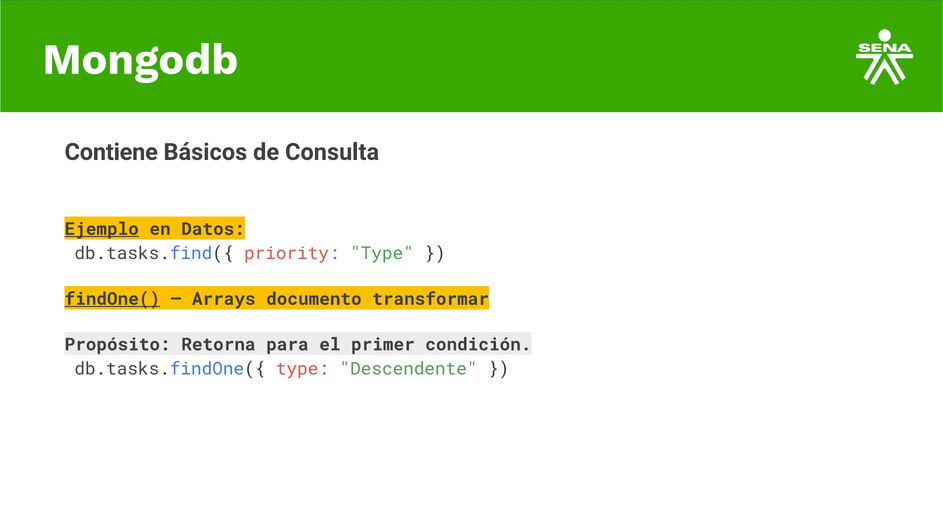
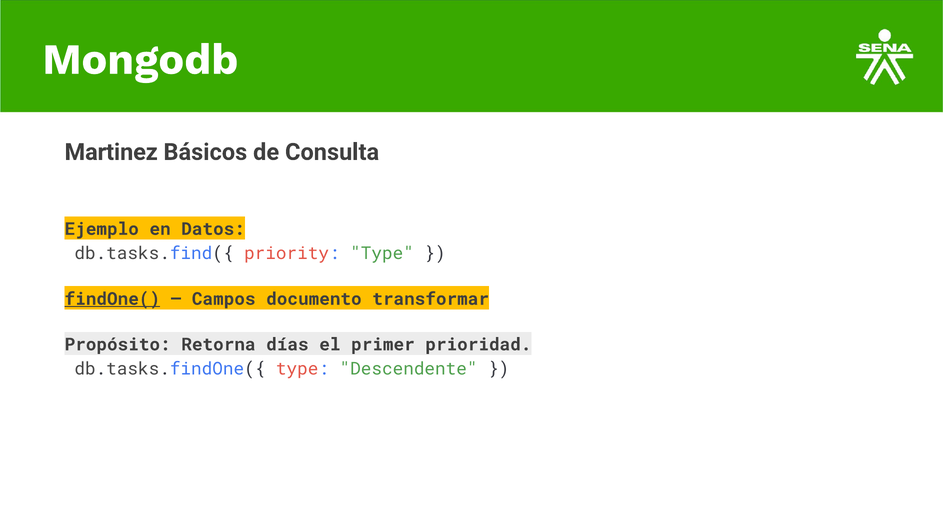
Contiene: Contiene -> Martinez
Ejemplo underline: present -> none
Arrays: Arrays -> Campos
para: para -> días
condición: condición -> prioridad
